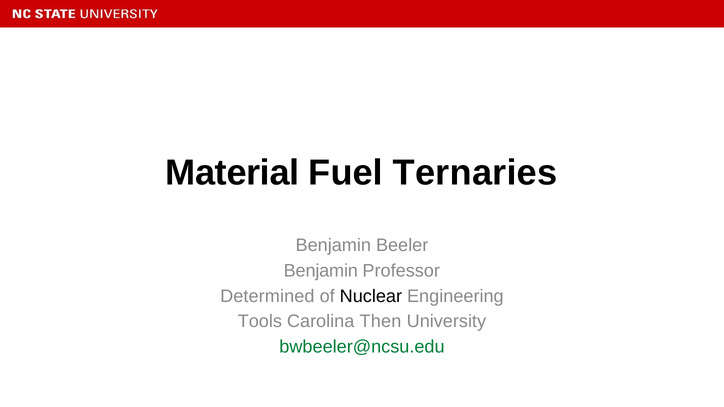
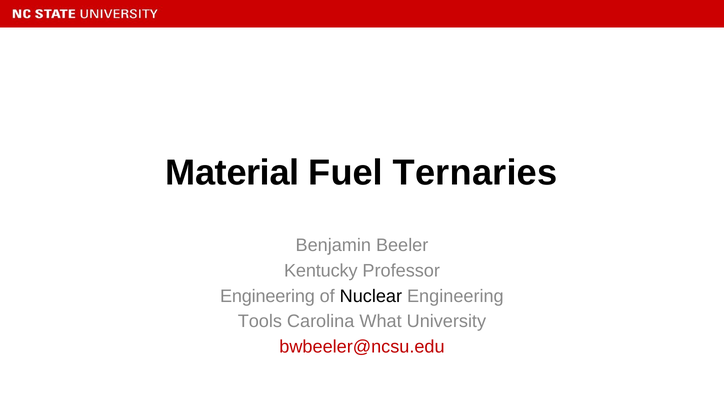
Benjamin at (321, 271): Benjamin -> Kentucky
Determined at (267, 296): Determined -> Engineering
Then: Then -> What
bwbeeler@ncsu.edu colour: green -> red
